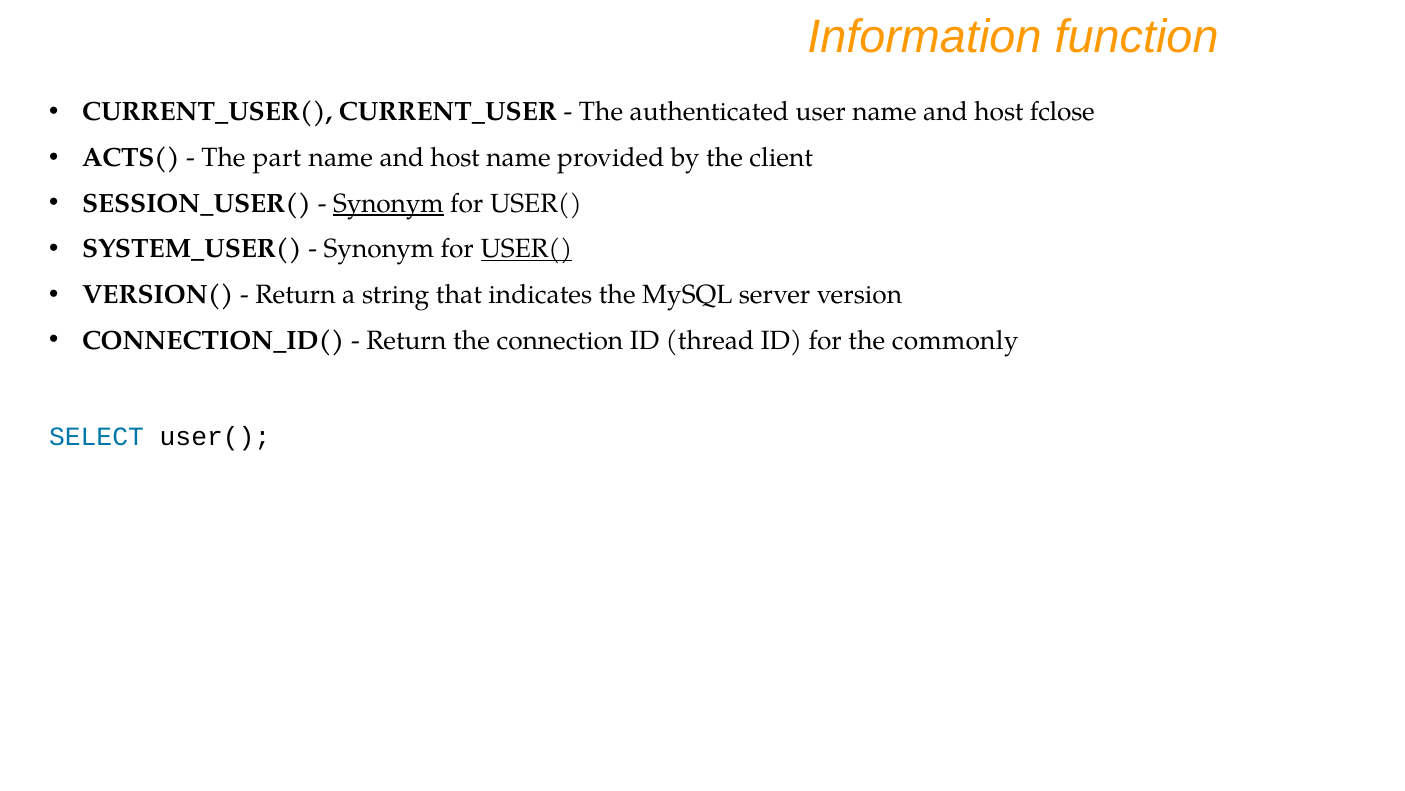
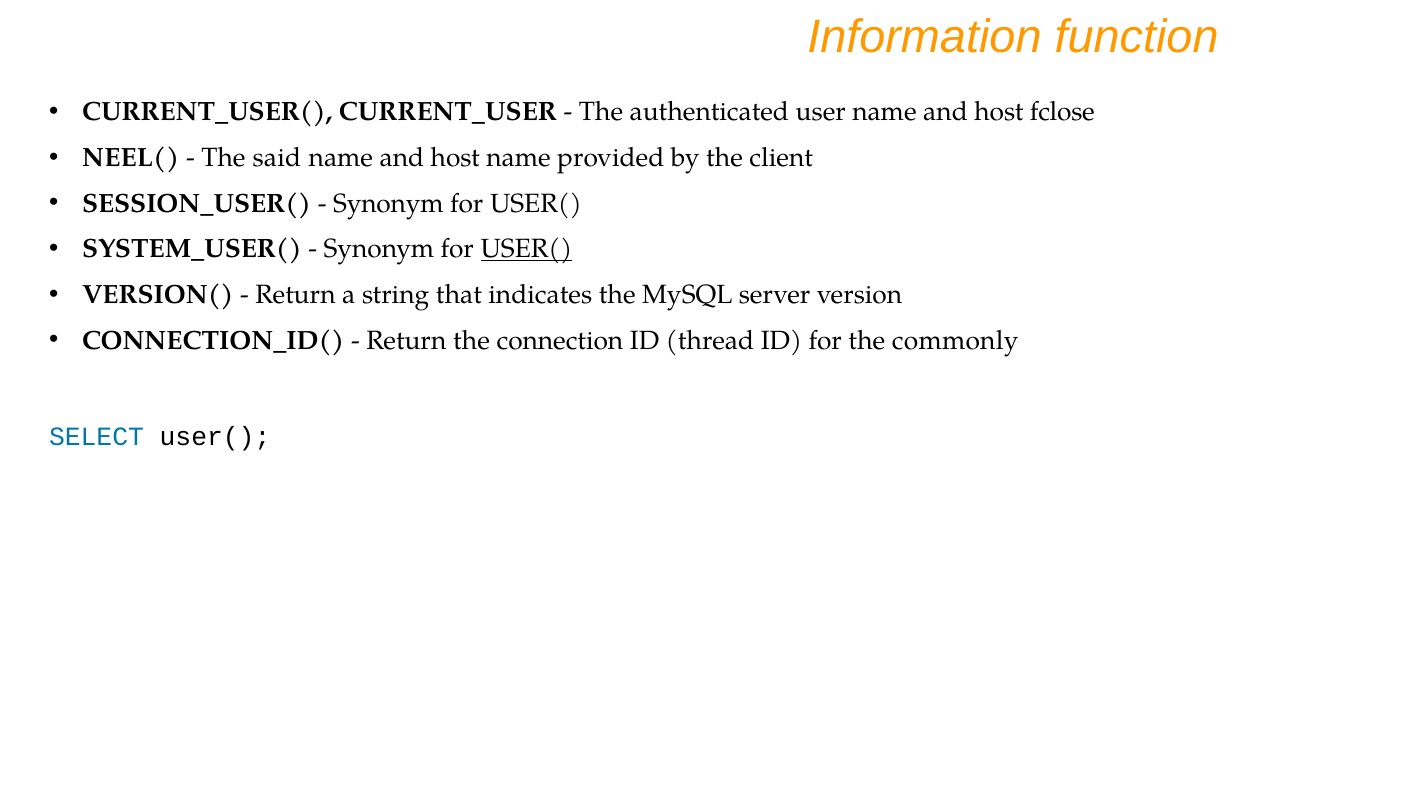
ACTS(: ACTS( -> NEEL(
part: part -> said
Synonym at (388, 203) underline: present -> none
